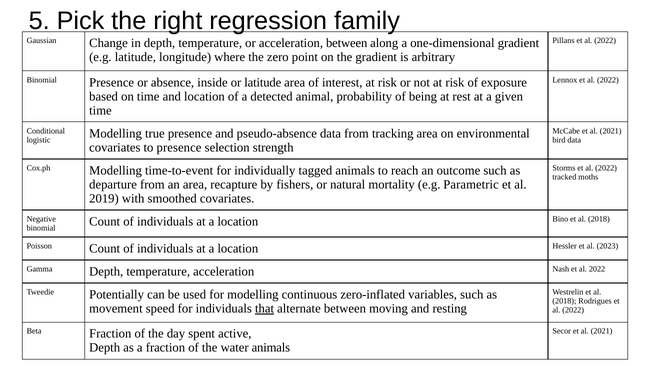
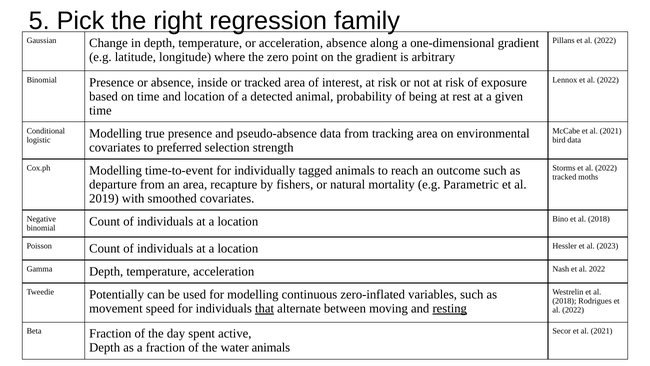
acceleration between: between -> absence
or latitude: latitude -> tracked
to presence: presence -> preferred
resting underline: none -> present
